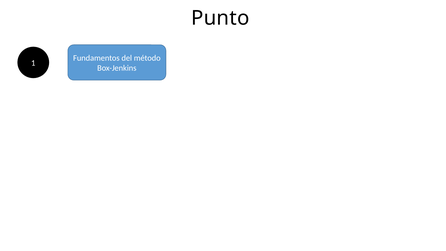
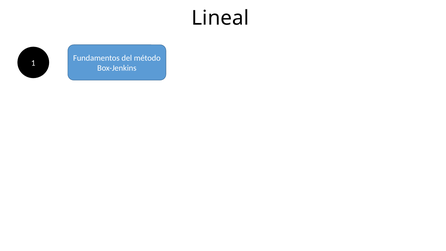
Punto: Punto -> Lineal
